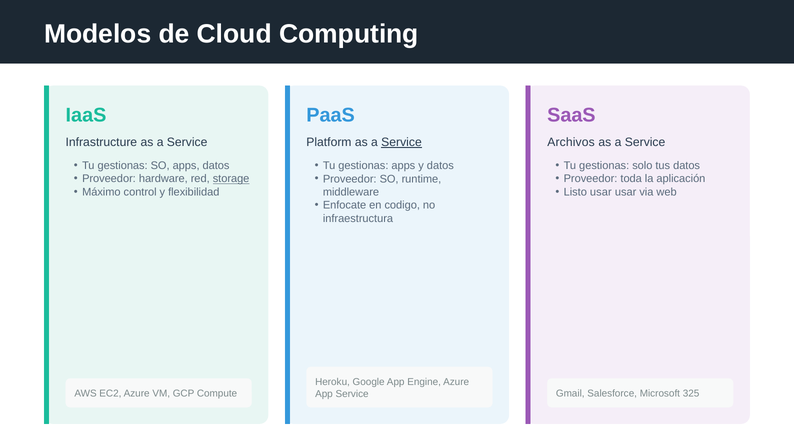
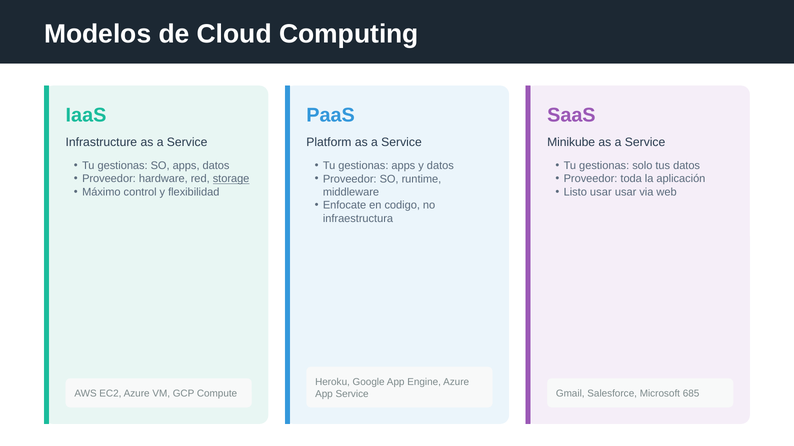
Service at (402, 142) underline: present -> none
Archivos: Archivos -> Minikube
325: 325 -> 685
